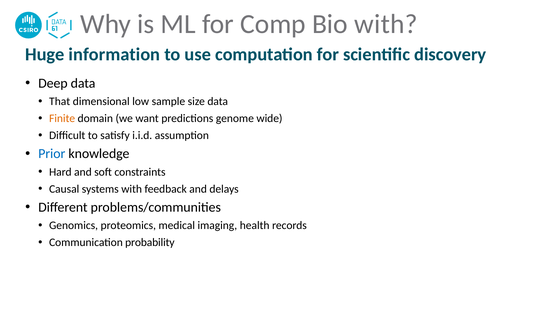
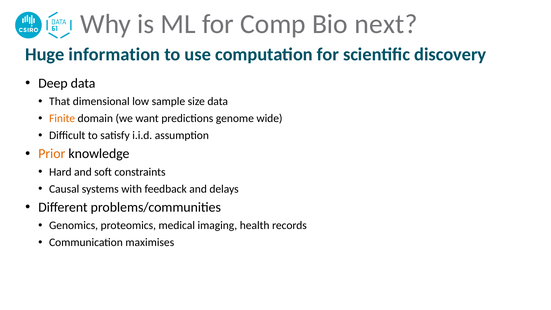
Bio with: with -> next
Prior colour: blue -> orange
probability: probability -> maximises
